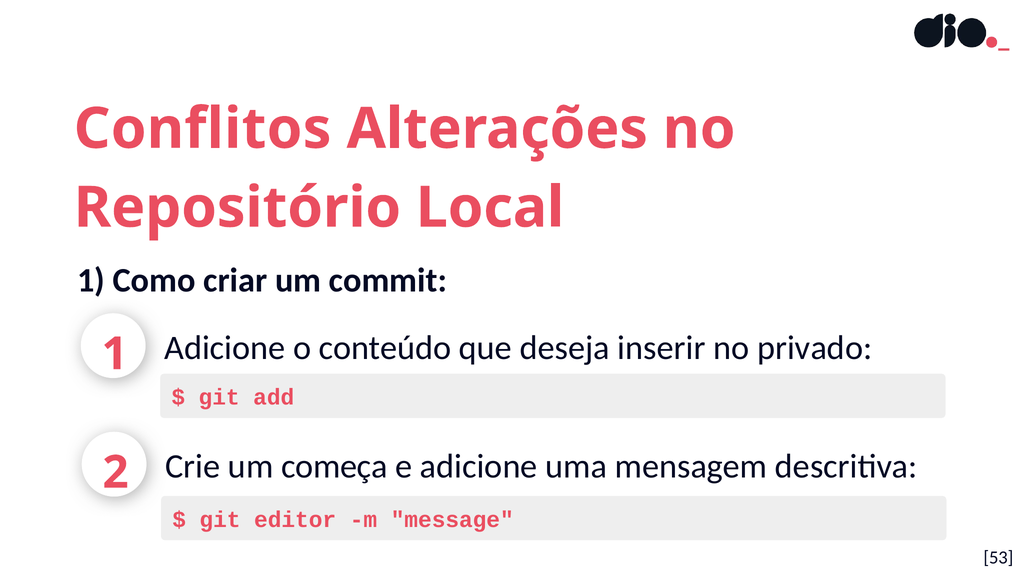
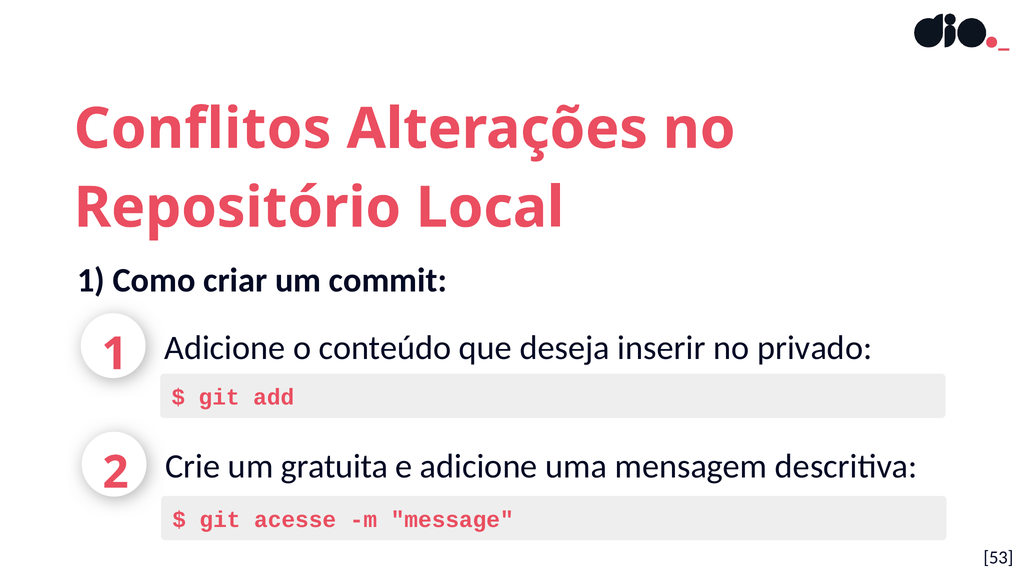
começa: começa -> gratuita
editor: editor -> acesse
